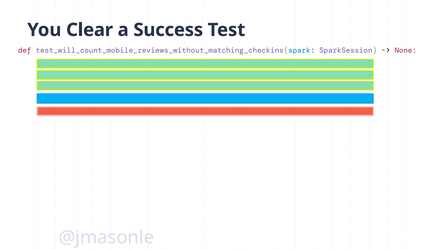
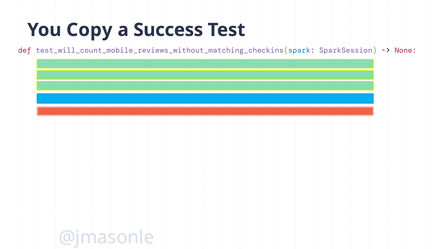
Clear: Clear -> Copy
